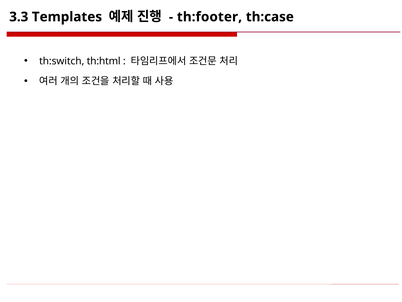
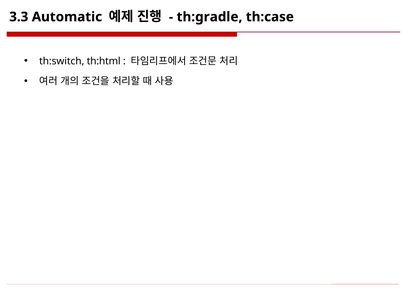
Templates: Templates -> Automatic
th:footer: th:footer -> th:gradle
